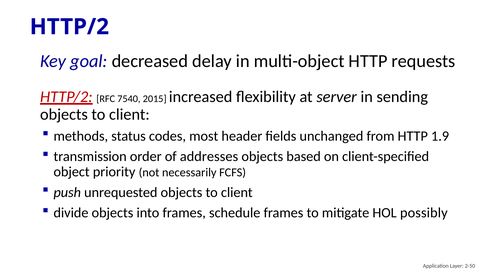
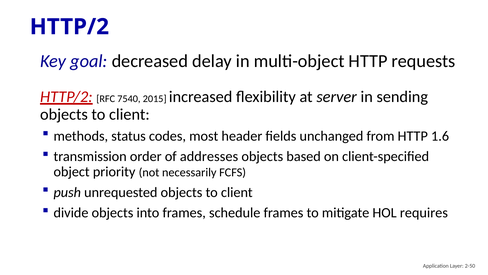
1.9: 1.9 -> 1.6
possibly: possibly -> requires
